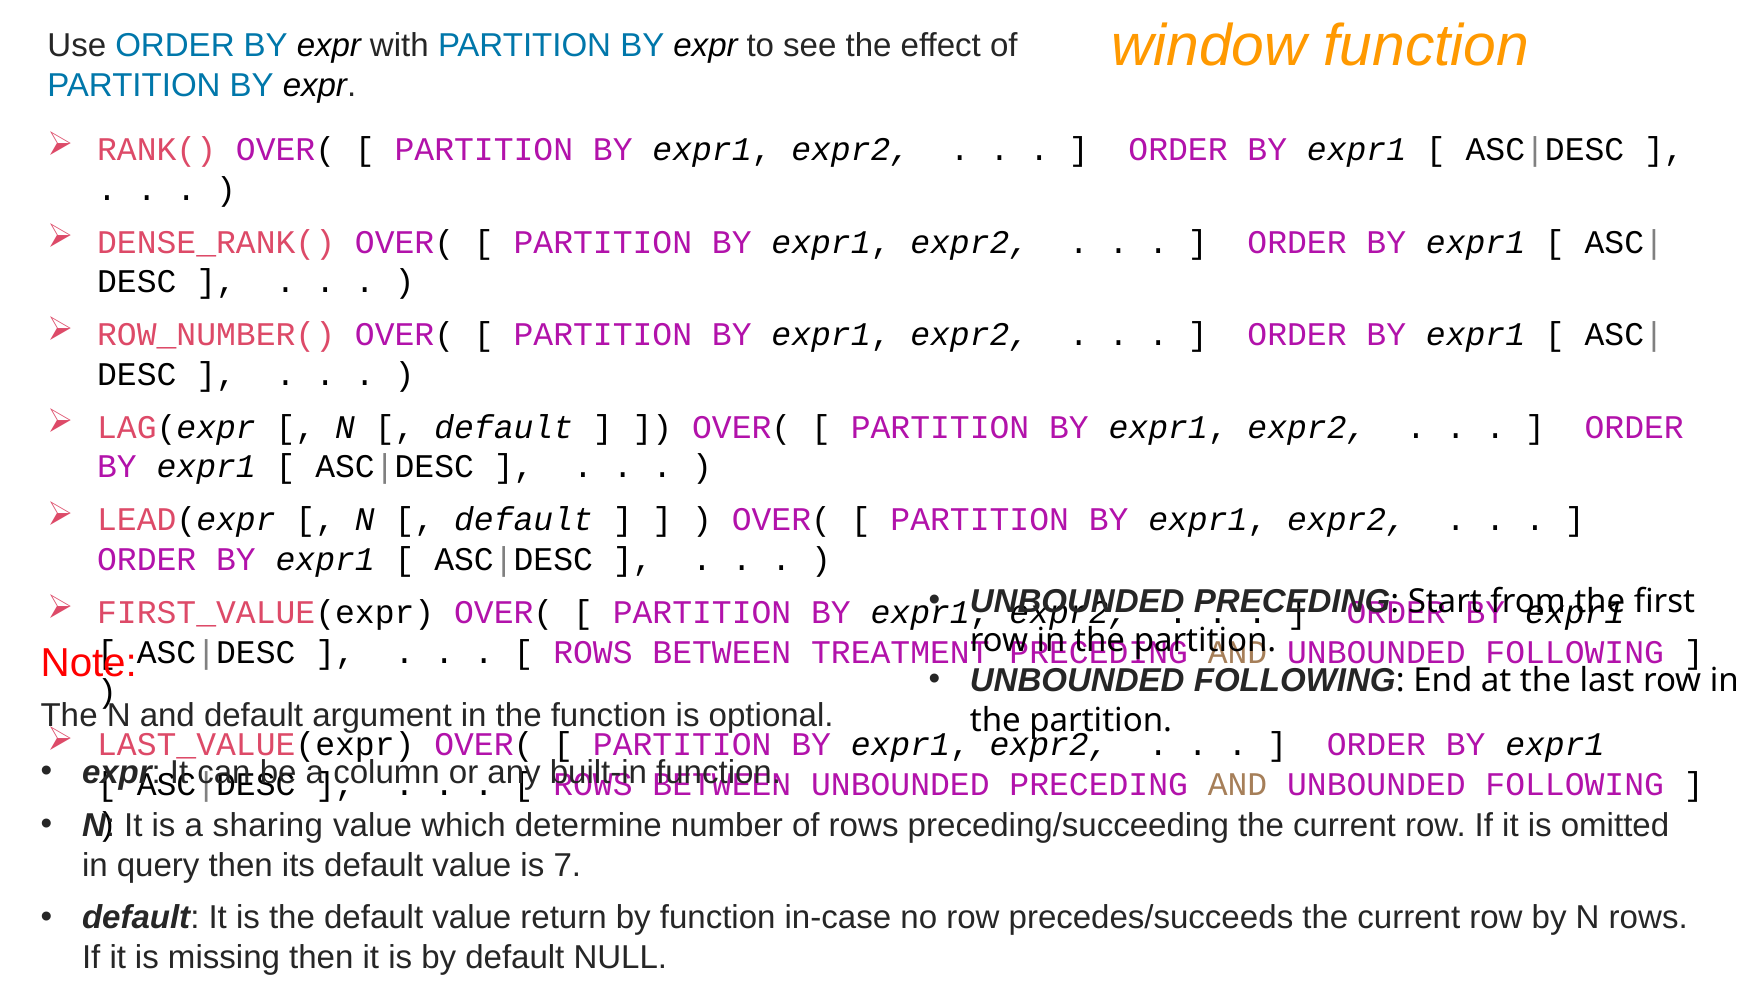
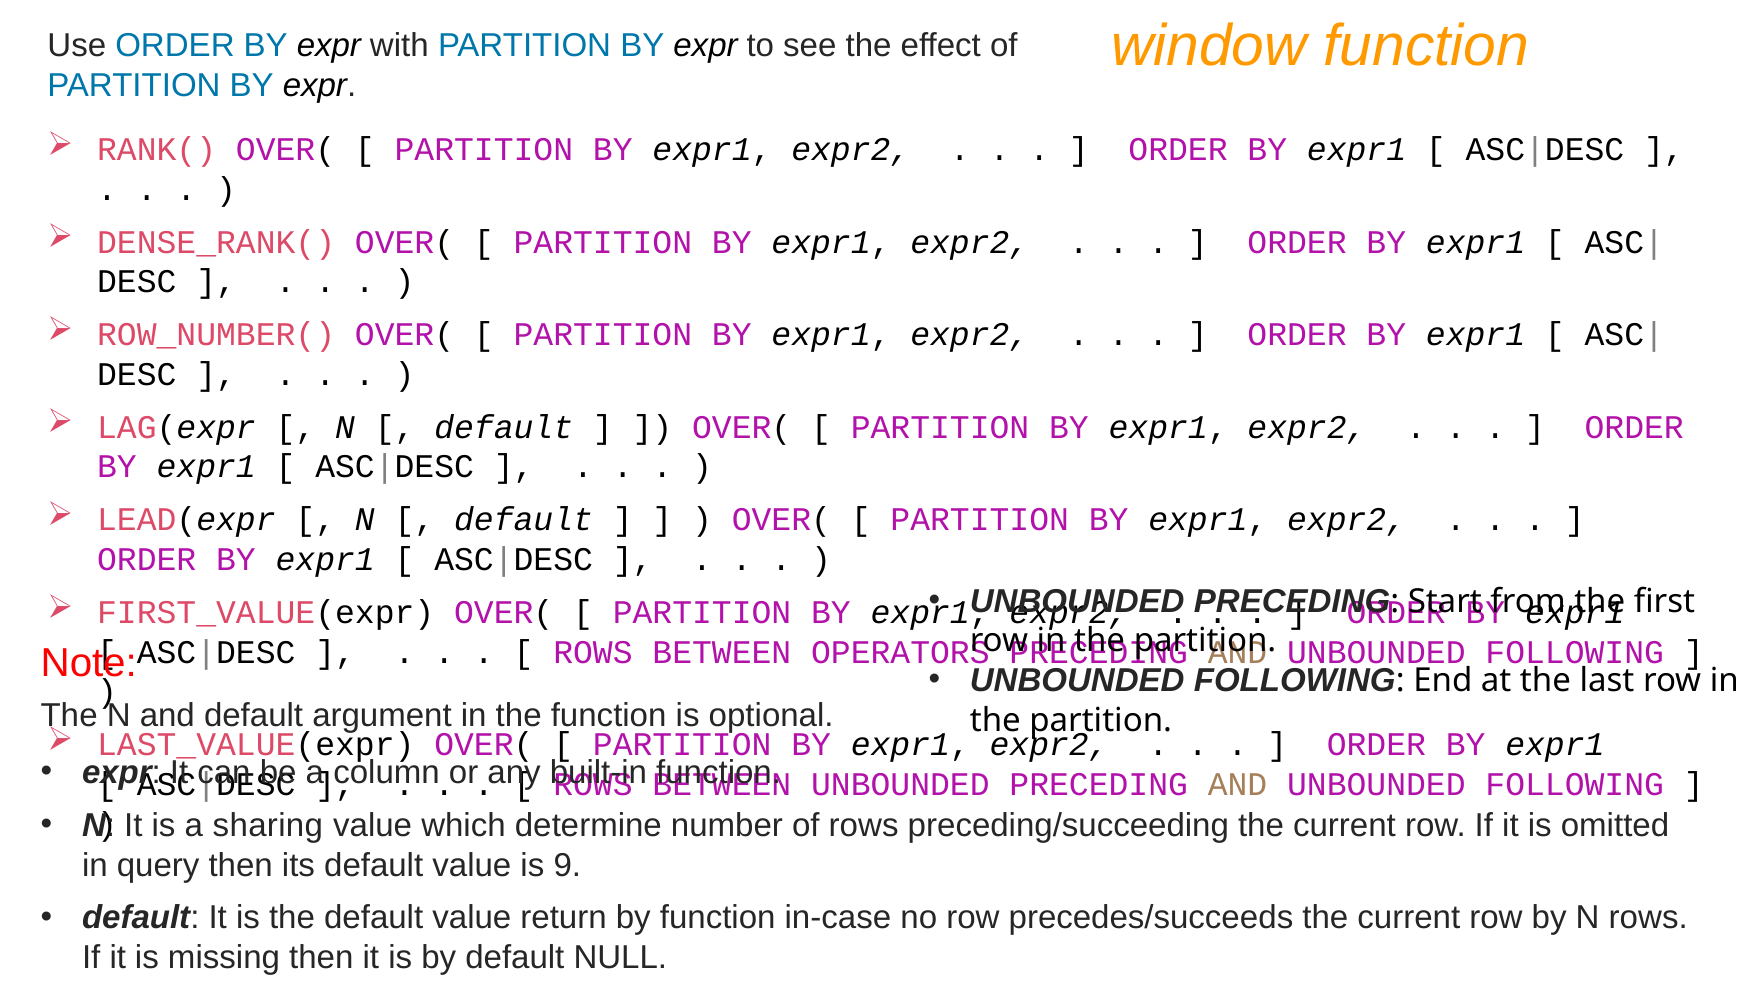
TREATMENT: TREATMENT -> OPERATORS
7: 7 -> 9
